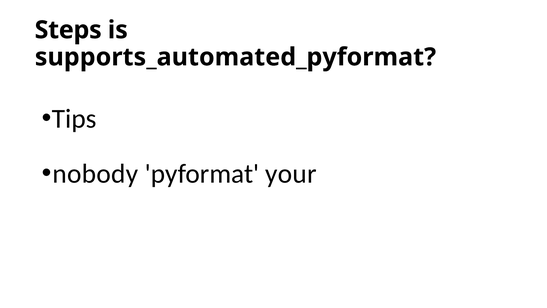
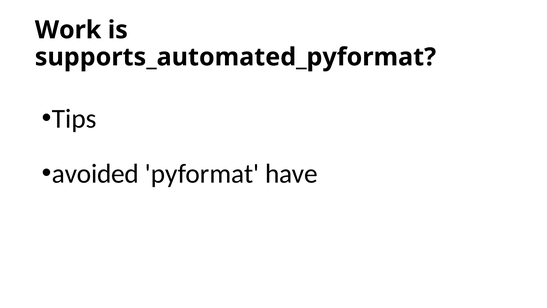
Steps: Steps -> Work
nobody: nobody -> avoided
your: your -> have
